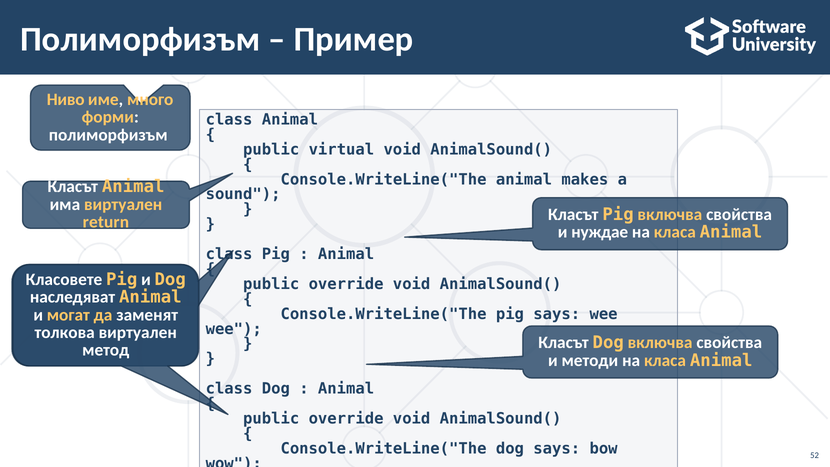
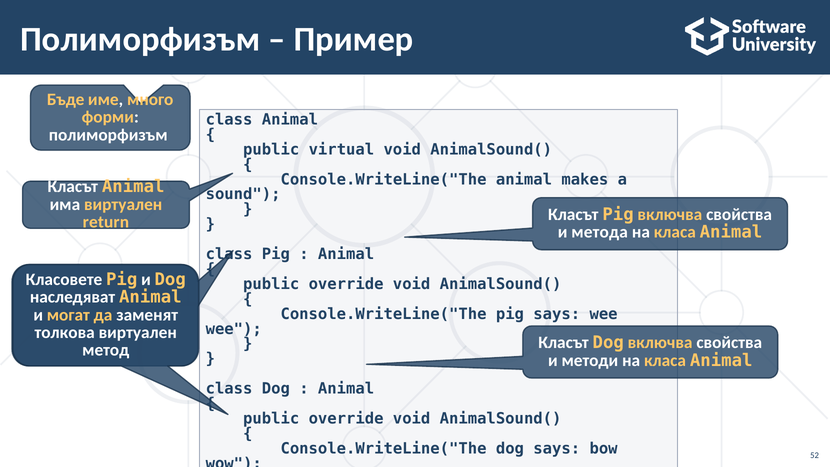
Ниво: Ниво -> Бъде
нуждае: нуждае -> метода
